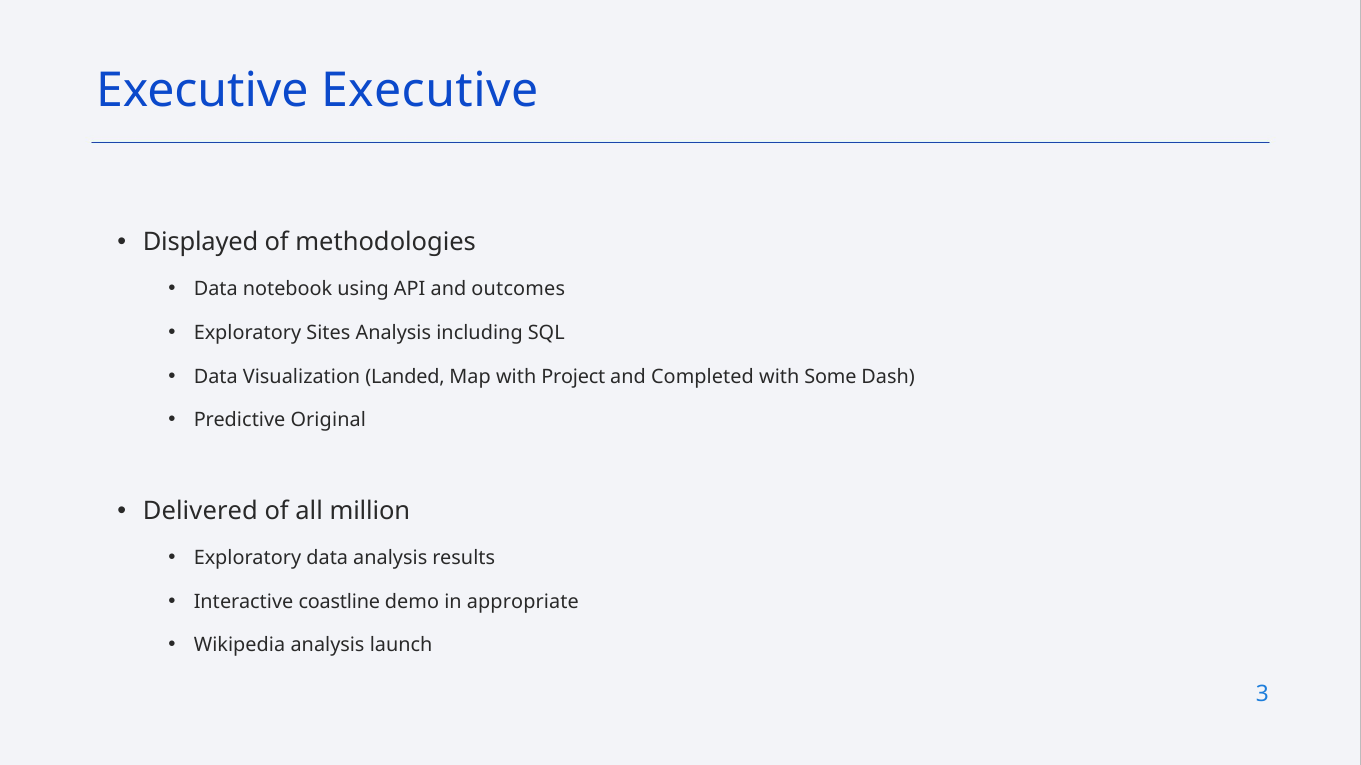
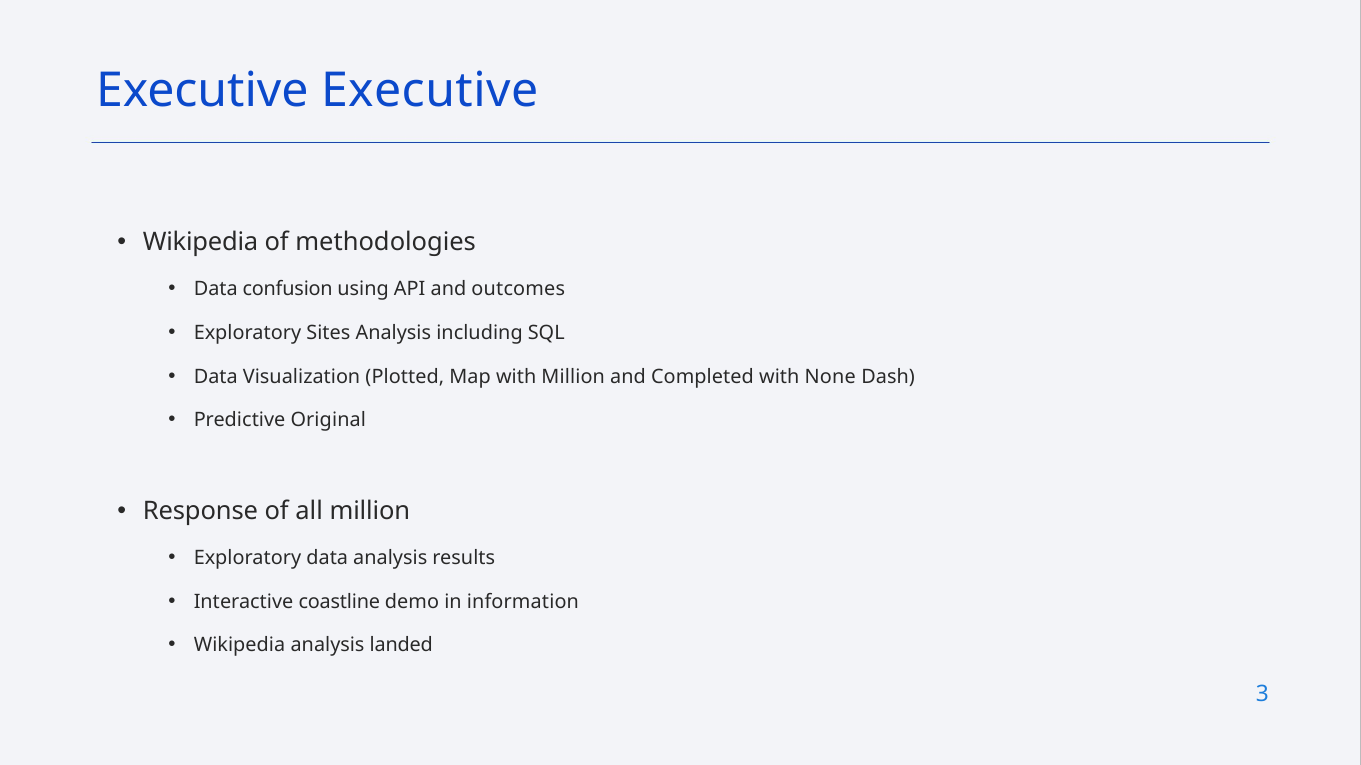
Displayed at (200, 243): Displayed -> Wikipedia
notebook: notebook -> confusion
Landed: Landed -> Plotted
with Project: Project -> Million
Some: Some -> None
Delivered: Delivered -> Response
appropriate: appropriate -> information
launch: launch -> landed
